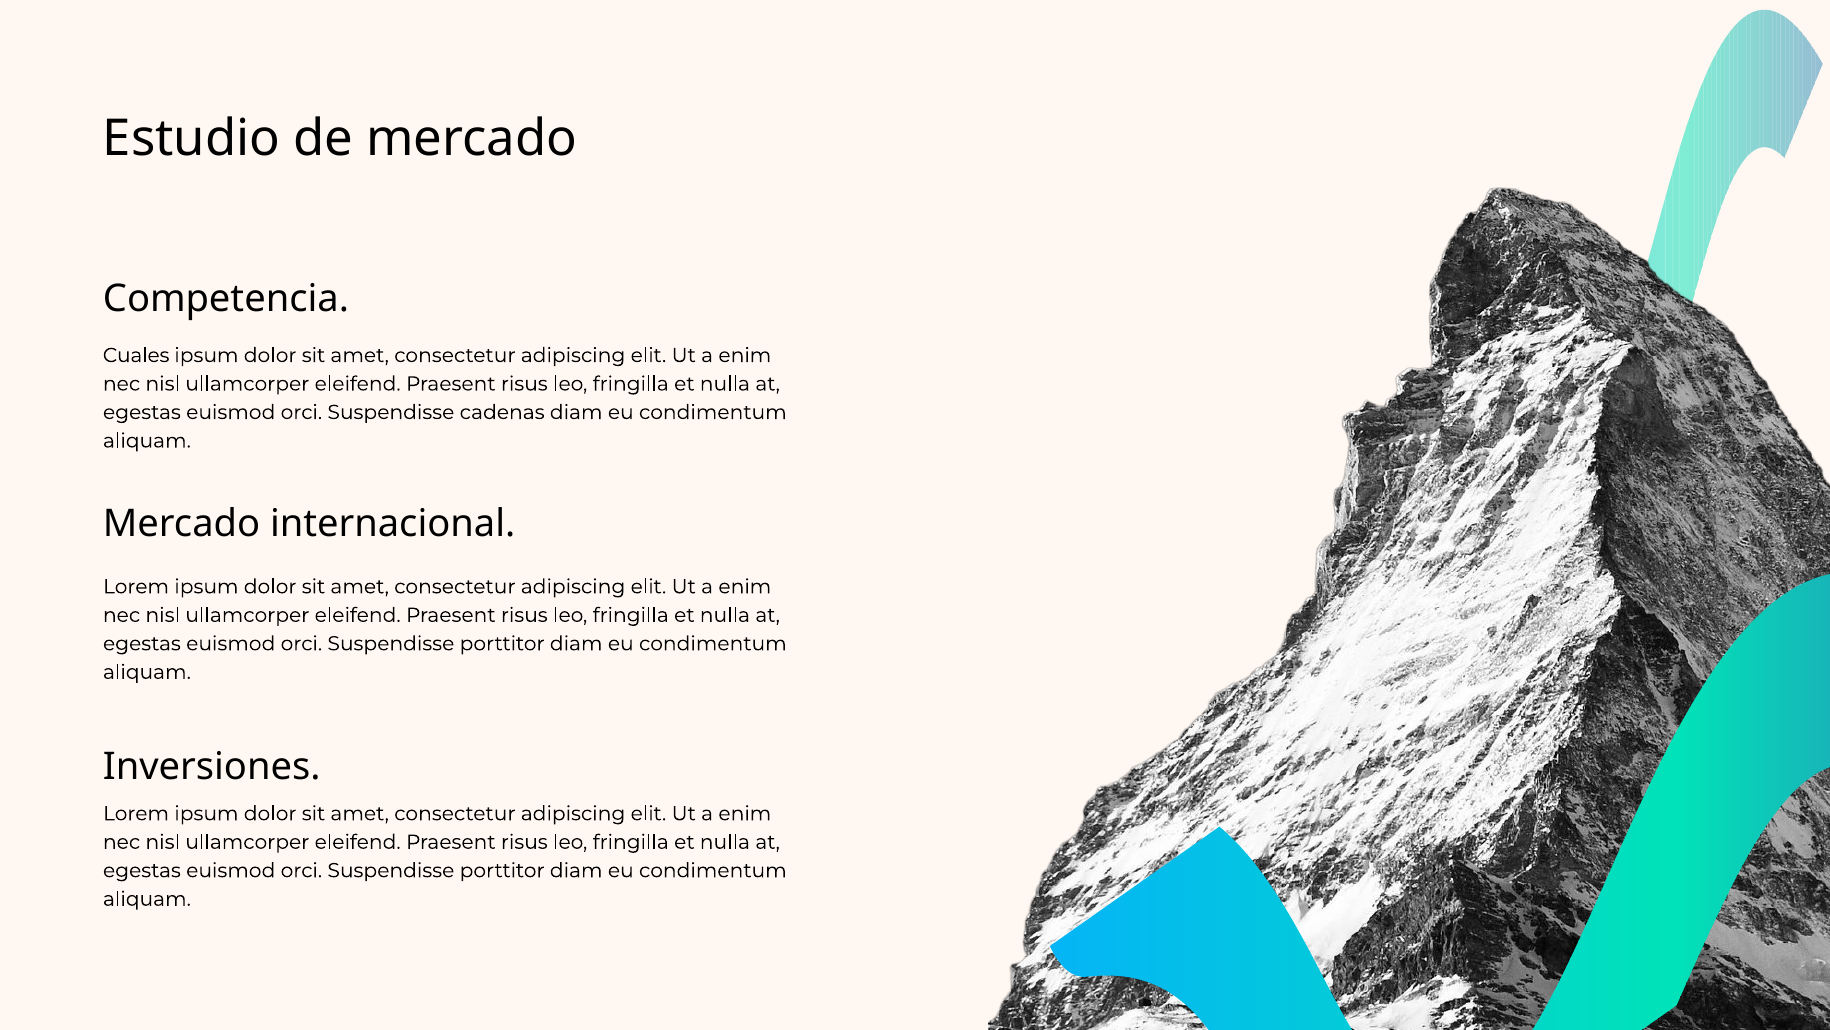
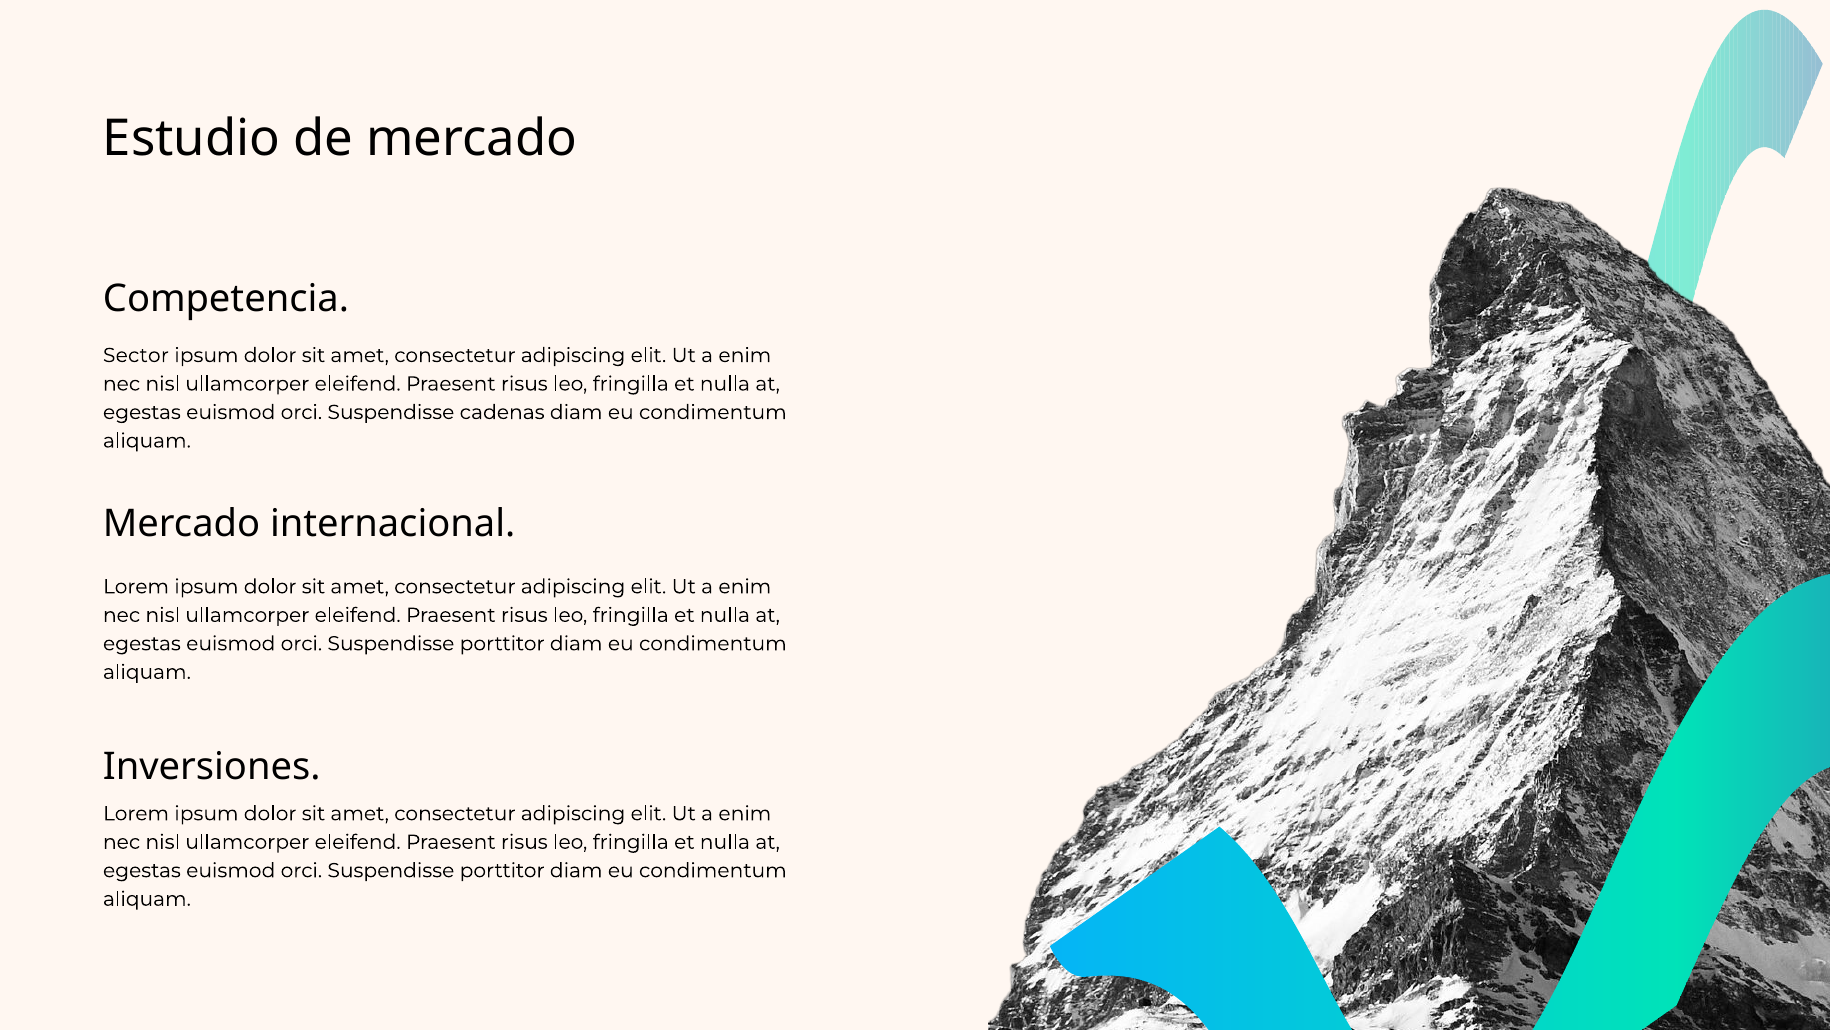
Cuales: Cuales -> Sector
